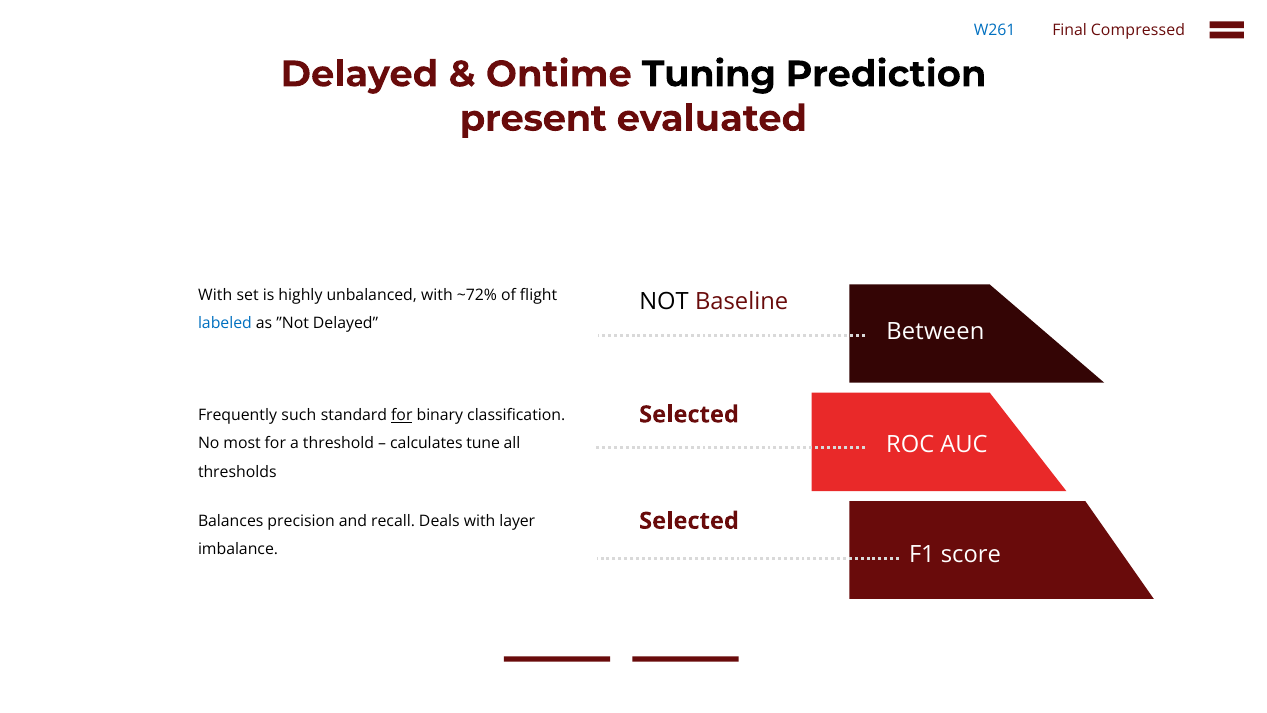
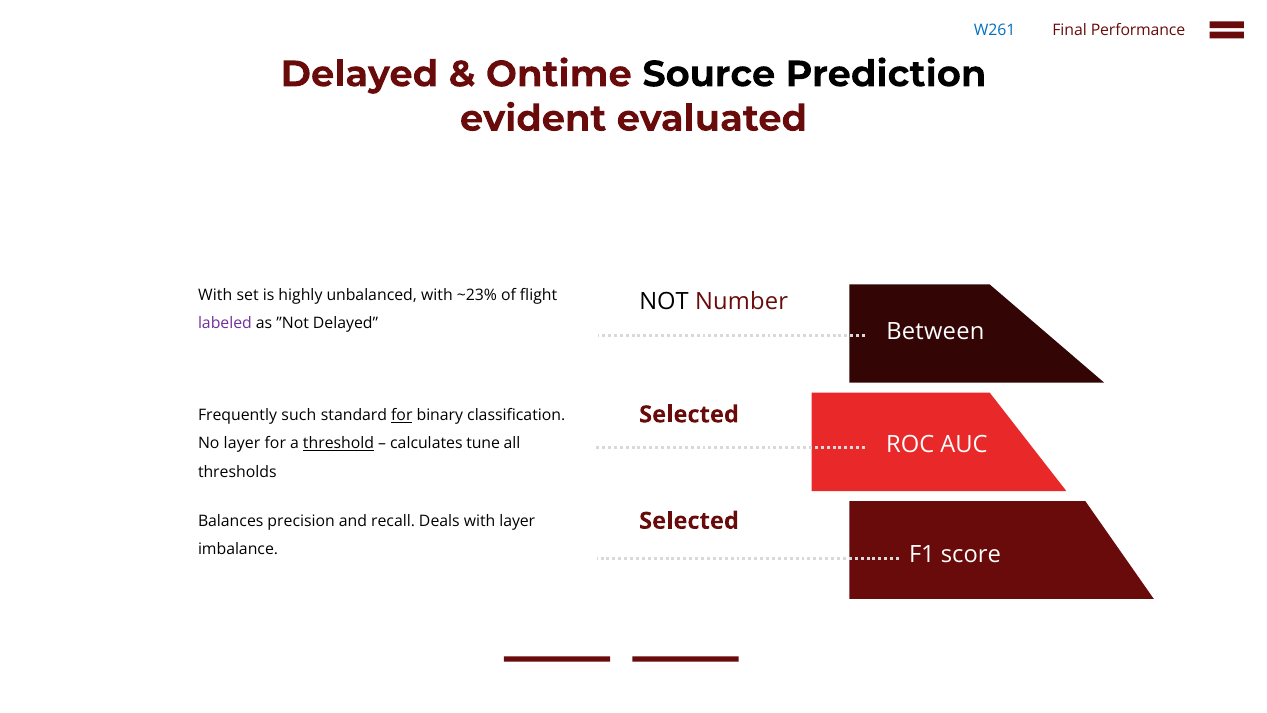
Compressed: Compressed -> Performance
Tuning: Tuning -> Source
present: present -> evident
~72%: ~72% -> ~23%
Baseline: Baseline -> Number
labeled colour: blue -> purple
No most: most -> layer
threshold underline: none -> present
